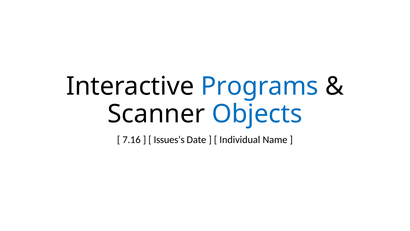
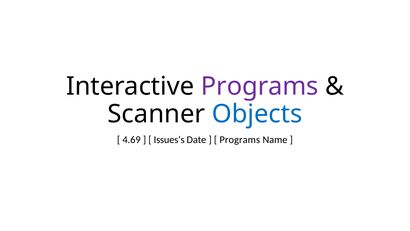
Programs at (260, 86) colour: blue -> purple
7.16: 7.16 -> 4.69
Individual at (240, 139): Individual -> Programs
